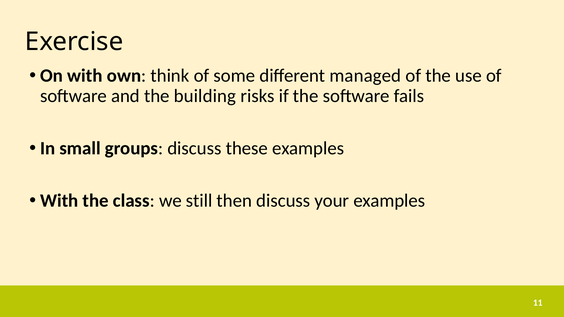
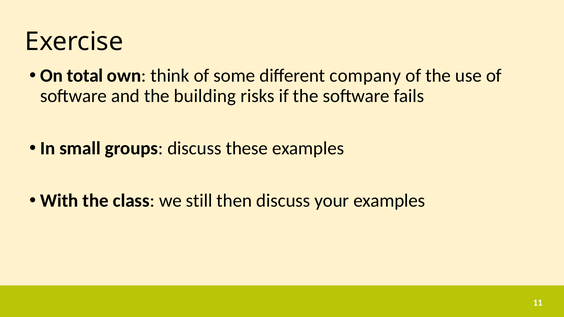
On with: with -> total
managed: managed -> company
